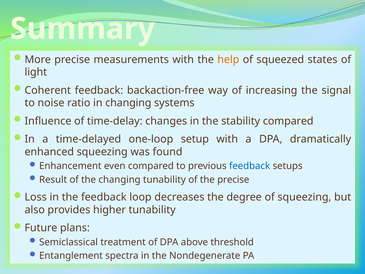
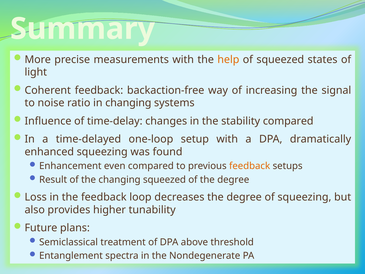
feedback at (250, 166) colour: blue -> orange
changing tunability: tunability -> squeezed
of the precise: precise -> degree
